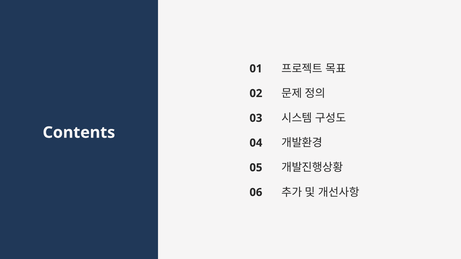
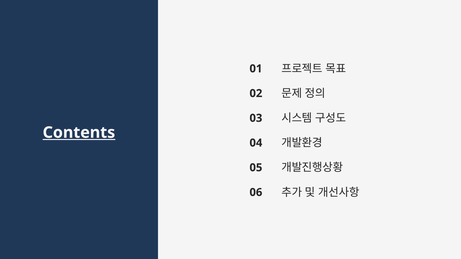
Contents underline: none -> present
